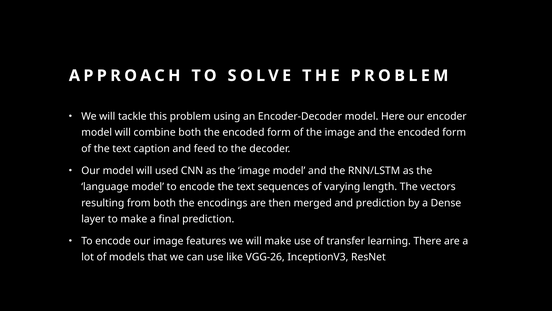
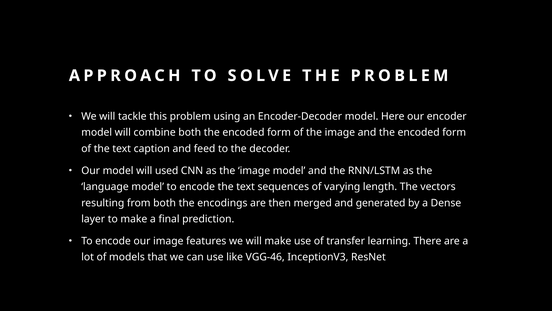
and prediction: prediction -> generated
VGG-26: VGG-26 -> VGG-46
